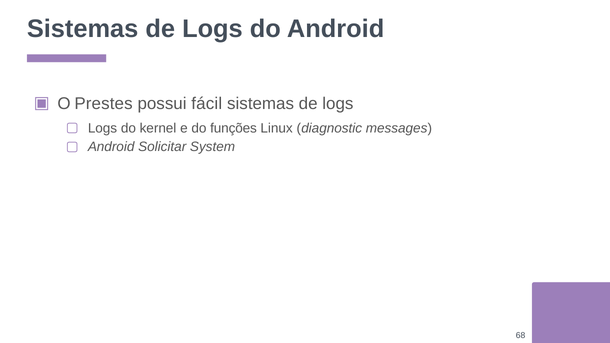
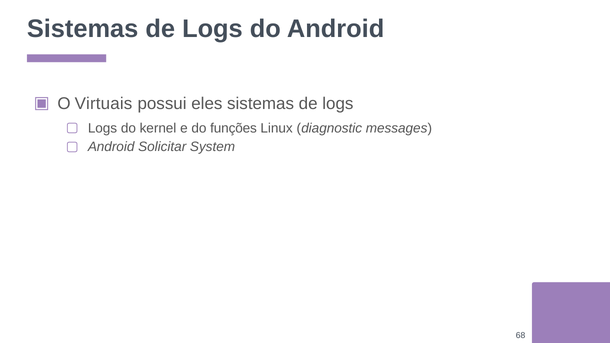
Prestes: Prestes -> Virtuais
fácil: fácil -> eles
